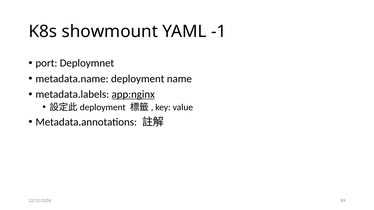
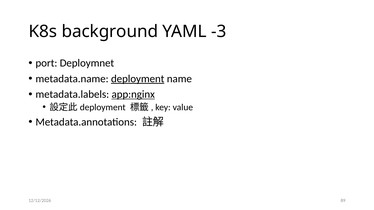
showmount: showmount -> background
-1: -1 -> -3
deployment underline: none -> present
